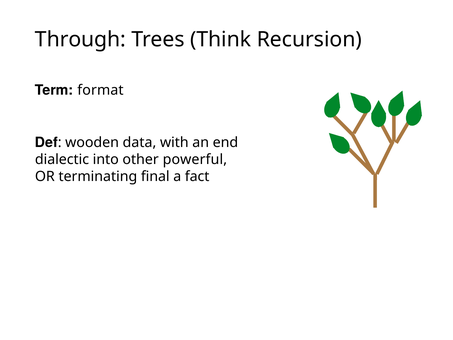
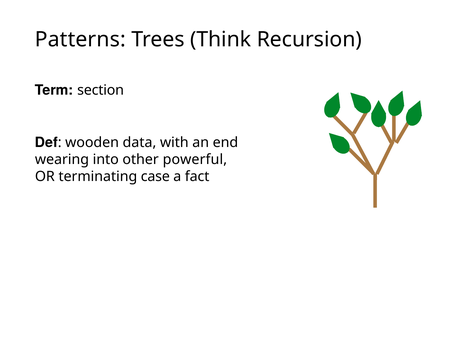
Through: Through -> Patterns
format: format -> section
dialectic: dialectic -> wearing
final: final -> case
